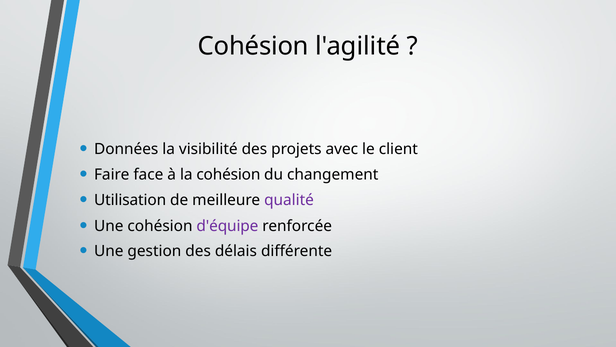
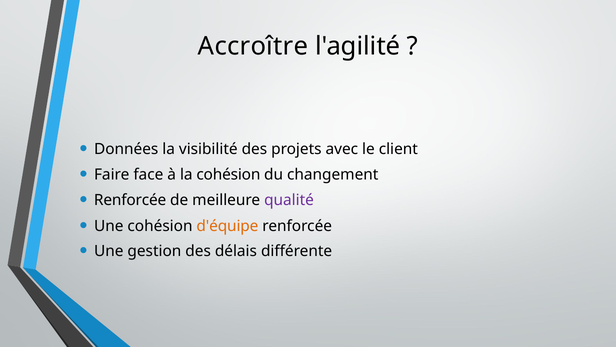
Cohésion at (253, 46): Cohésion -> Accroître
Utilisation at (130, 200): Utilisation -> Renforcée
d'équipe colour: purple -> orange
